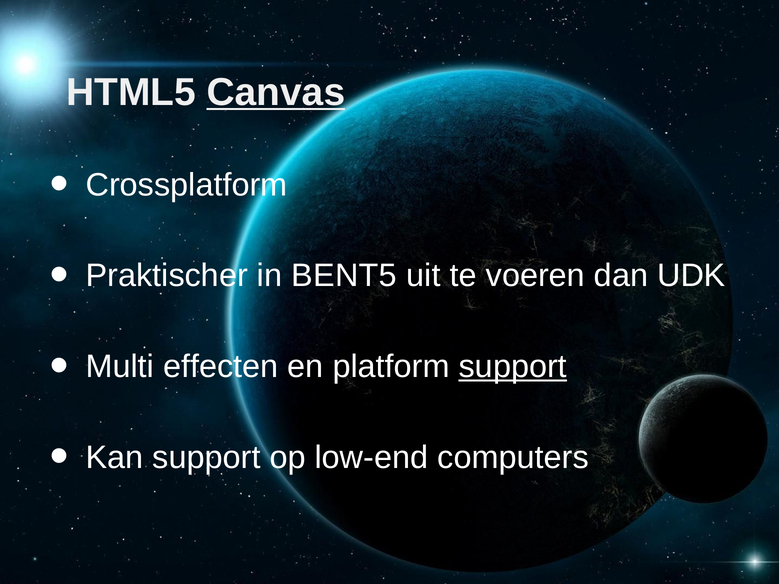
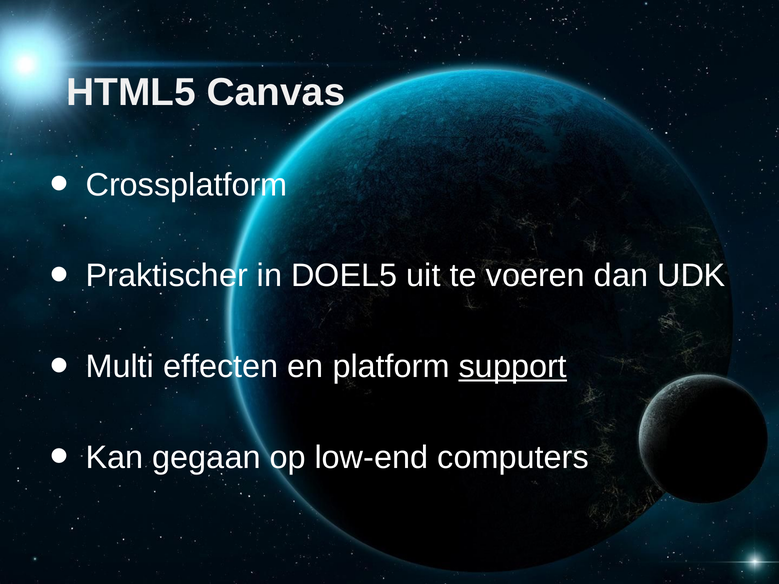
Canvas underline: present -> none
BENT5: BENT5 -> DOEL5
Kan support: support -> gegaan
